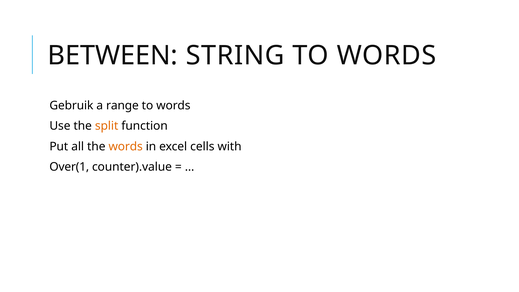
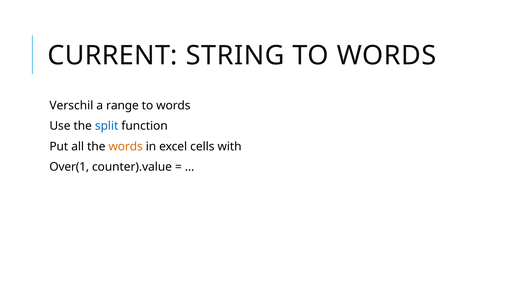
BETWEEN: BETWEEN -> CURRENT
Gebruik: Gebruik -> Verschil
split colour: orange -> blue
